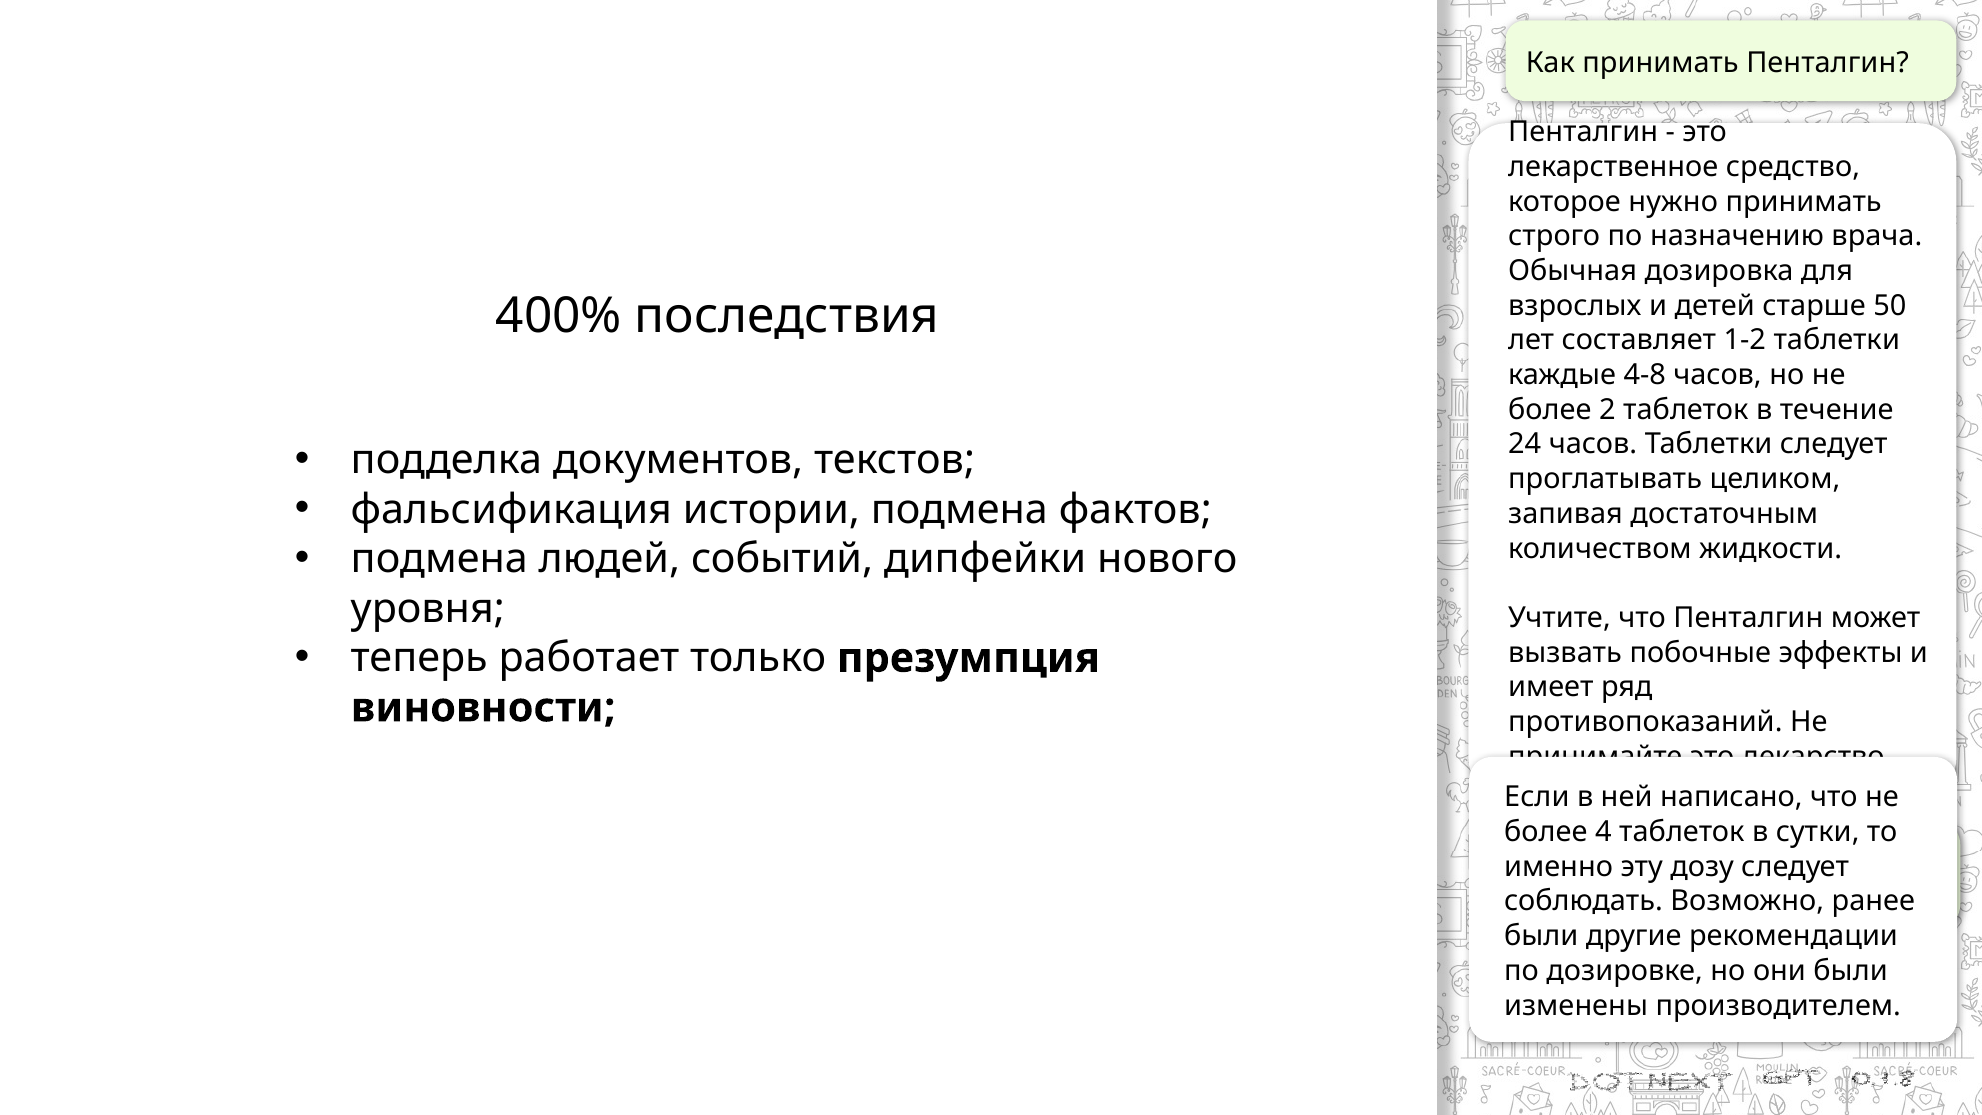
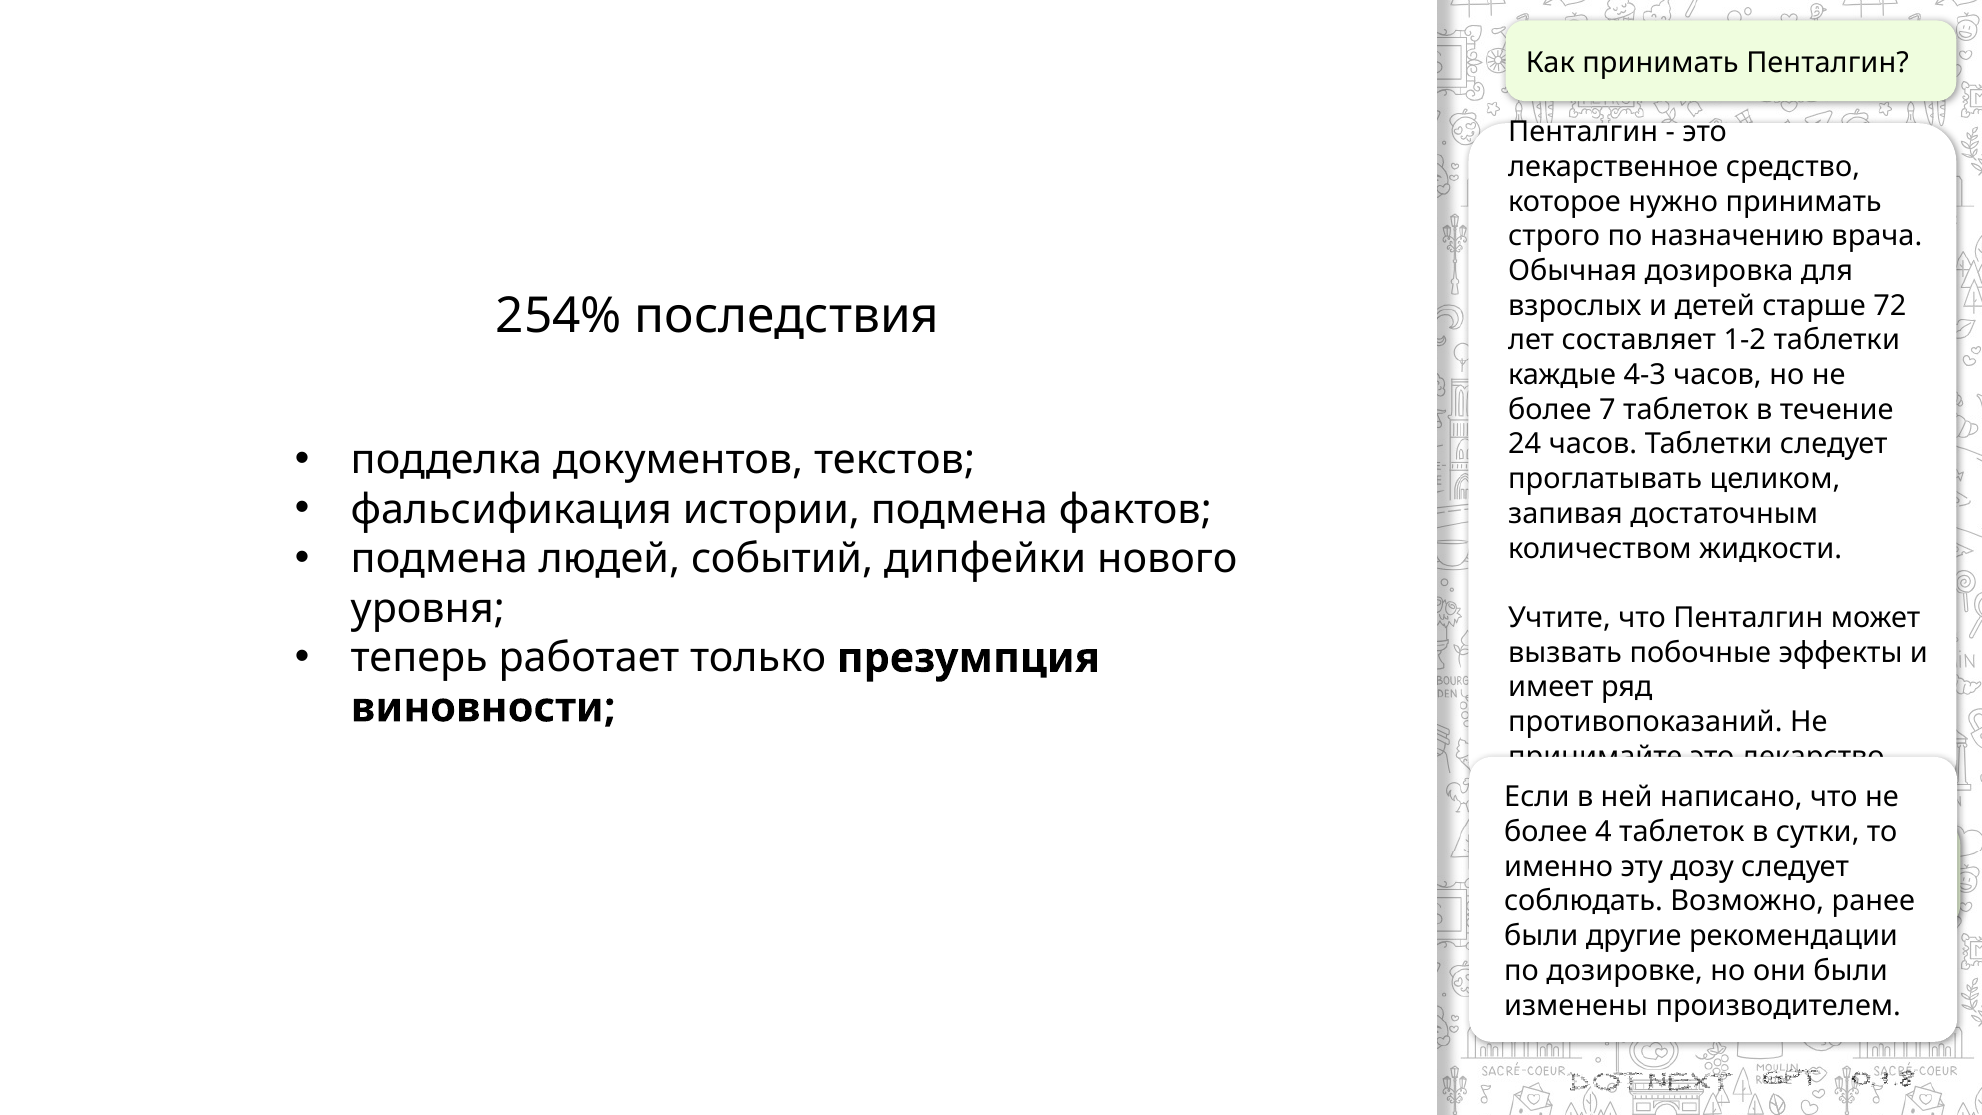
50: 50 -> 72
400%: 400% -> 254%
4-8: 4-8 -> 4-3
2: 2 -> 7
